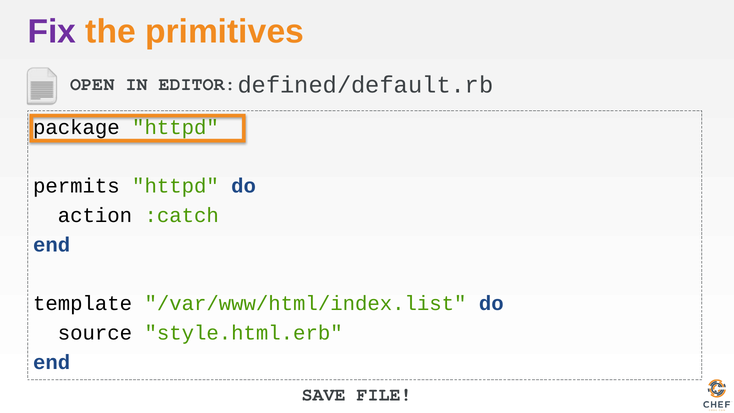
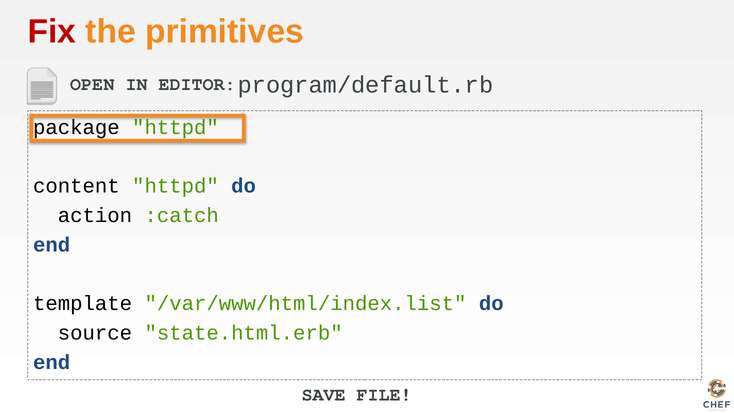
Fix colour: purple -> red
defined/default.rb: defined/default.rb -> program/default.rb
permits: permits -> content
style.html.erb: style.html.erb -> state.html.erb
